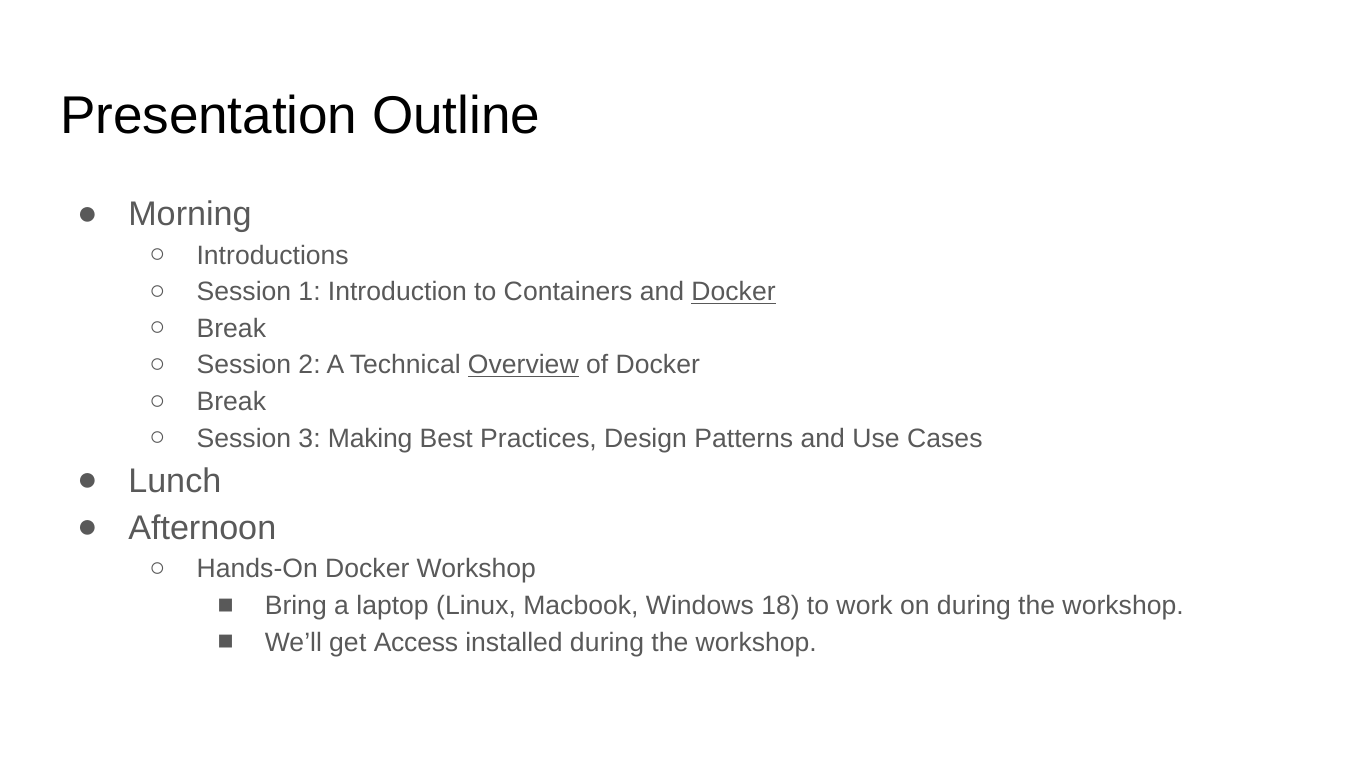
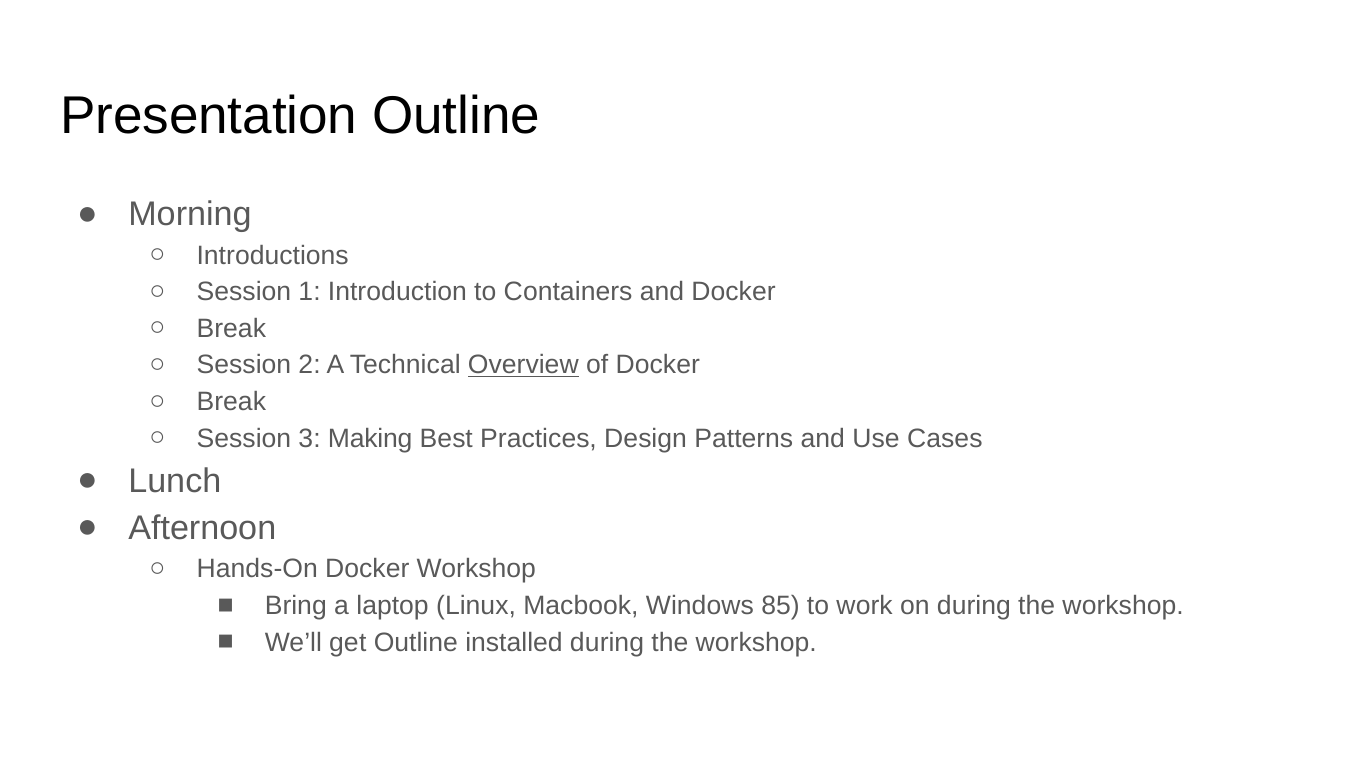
Docker at (734, 292) underline: present -> none
18: 18 -> 85
get Access: Access -> Outline
